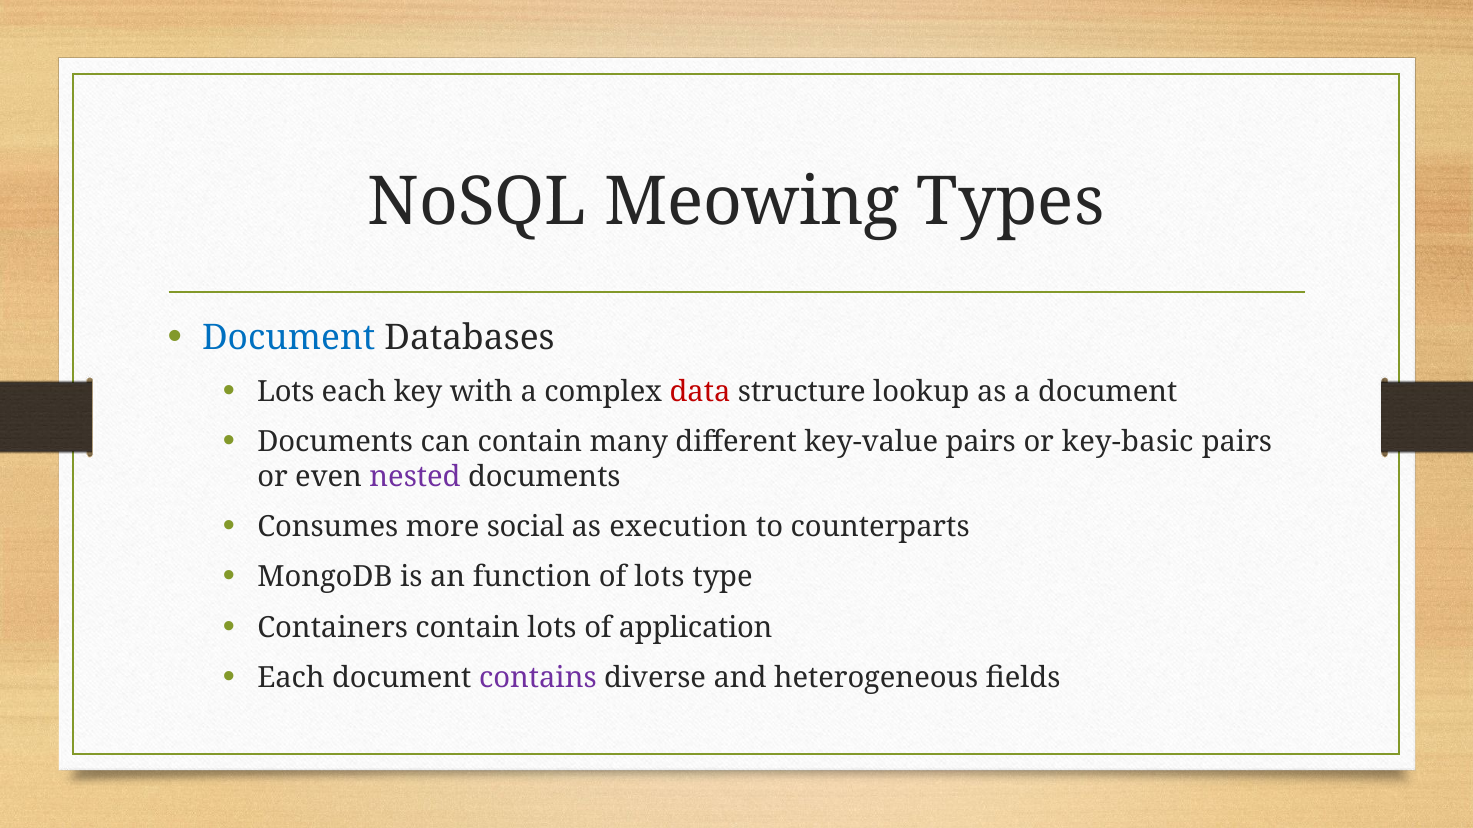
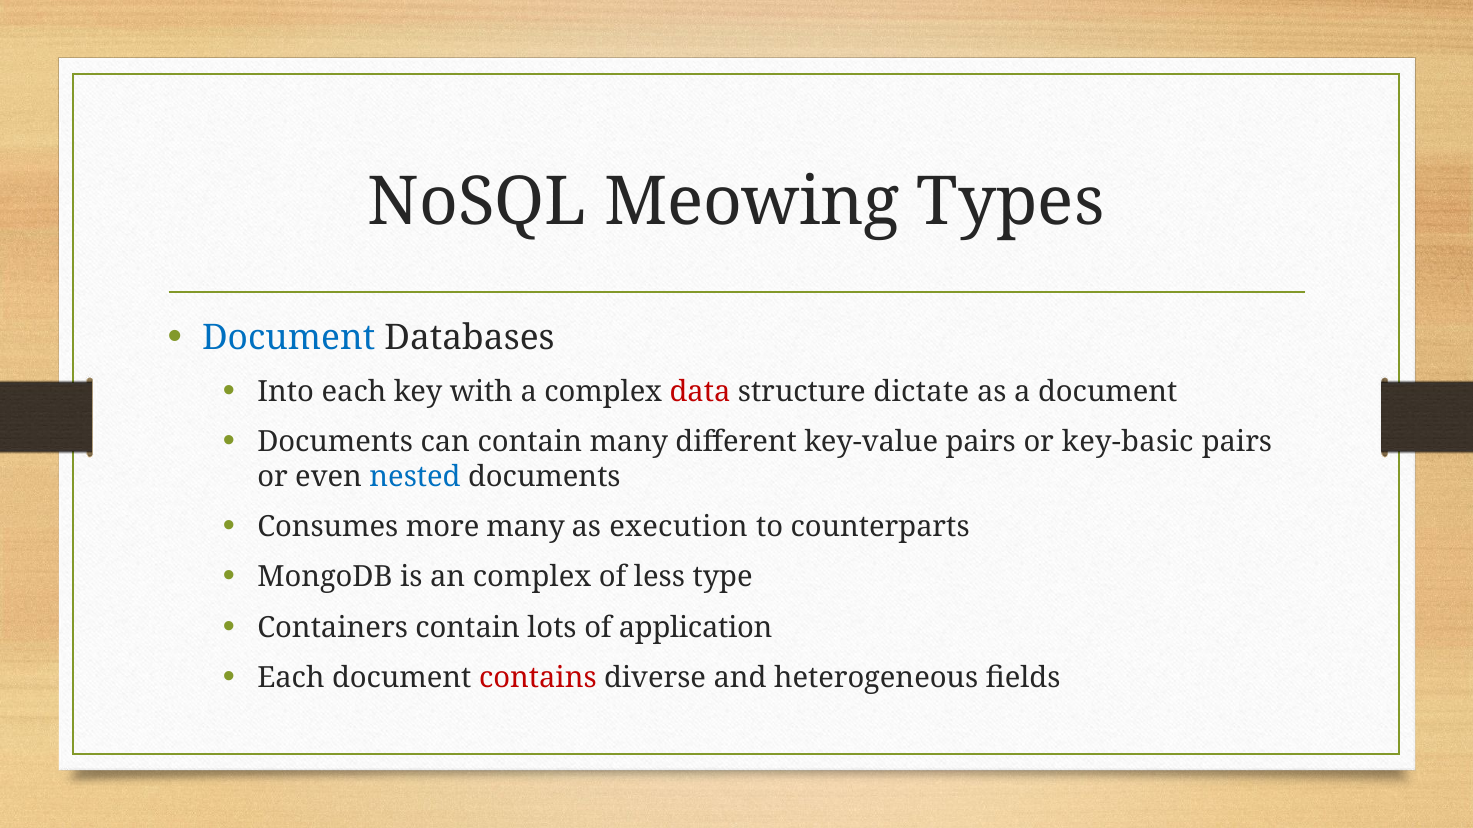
Lots at (286, 392): Lots -> Into
lookup: lookup -> dictate
nested colour: purple -> blue
more social: social -> many
an function: function -> complex
of lots: lots -> less
contains colour: purple -> red
